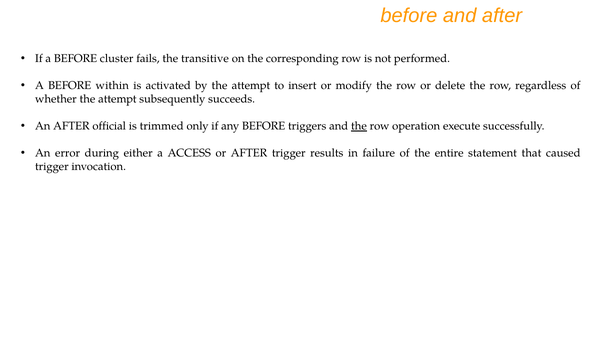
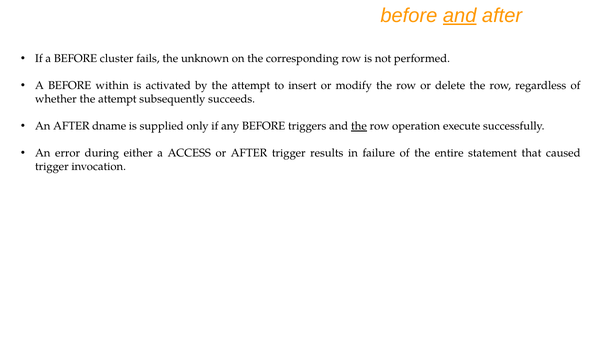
and at (460, 16) underline: none -> present
transitive: transitive -> unknown
official: official -> dname
trimmed: trimmed -> supplied
